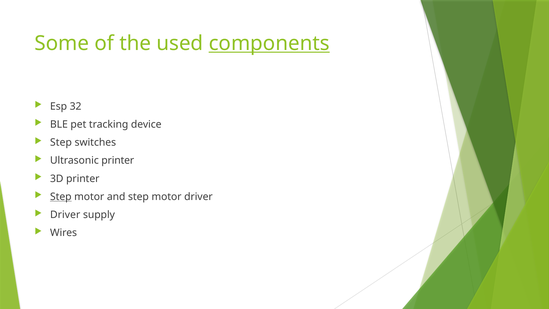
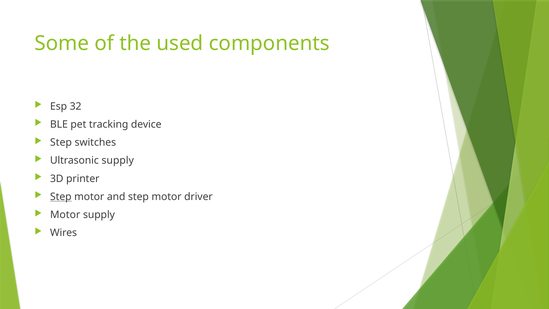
components underline: present -> none
Ultrasonic printer: printer -> supply
Driver at (65, 215): Driver -> Motor
